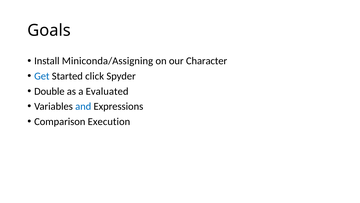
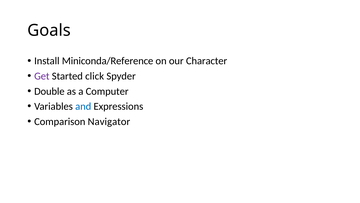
Miniconda/Assigning: Miniconda/Assigning -> Miniconda/Reference
Get colour: blue -> purple
Evaluated: Evaluated -> Computer
Execution: Execution -> Navigator
